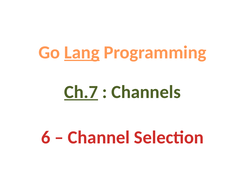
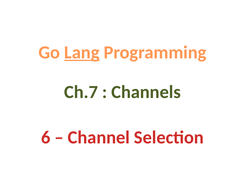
Ch.7 underline: present -> none
